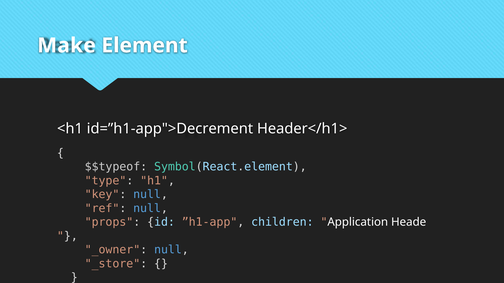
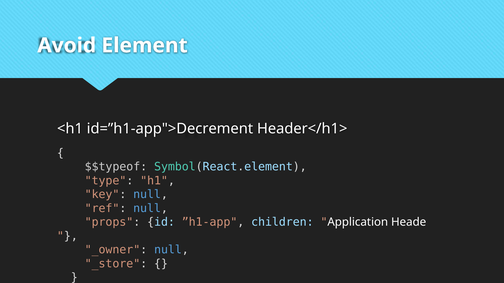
Make: Make -> Avoid
